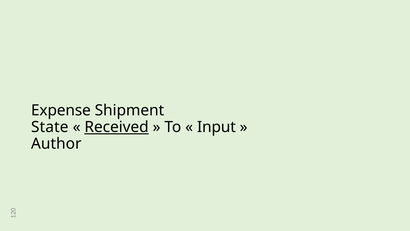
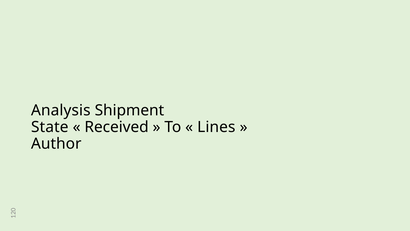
Expense: Expense -> Analysis
Received underline: present -> none
Input: Input -> Lines
